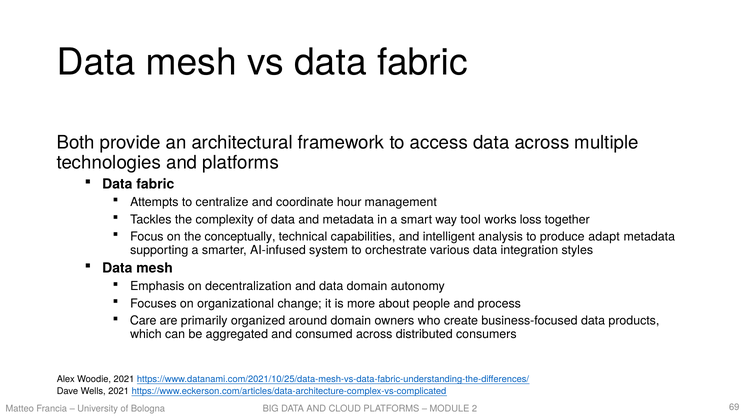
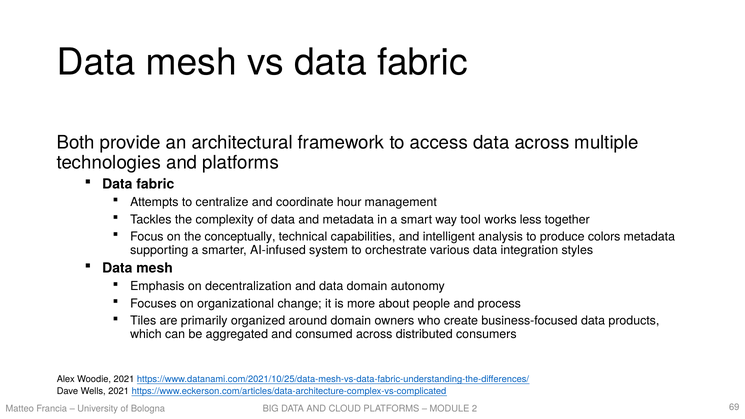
loss: loss -> less
adapt: adapt -> colors
Care: Care -> Tiles
